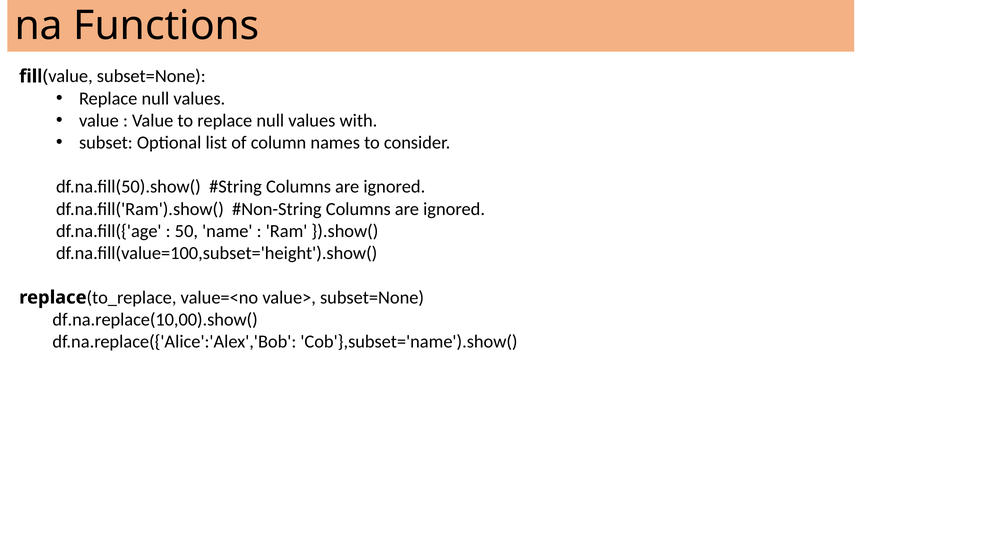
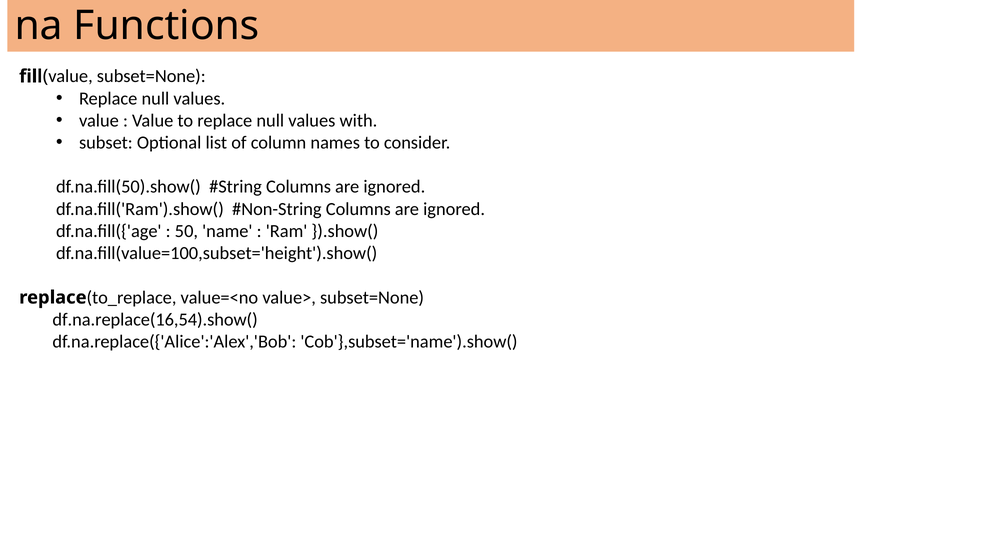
df.na.replace(10,00).show(: df.na.replace(10,00).show( -> df.na.replace(16,54).show(
